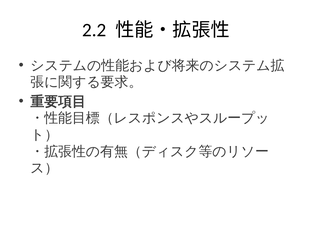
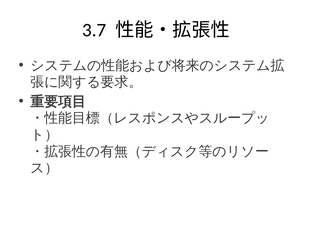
2.2: 2.2 -> 3.7
